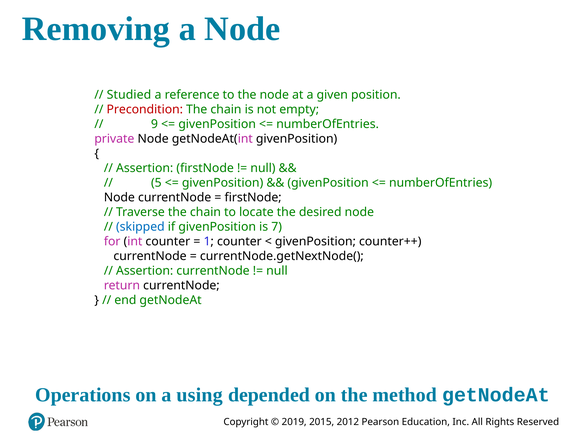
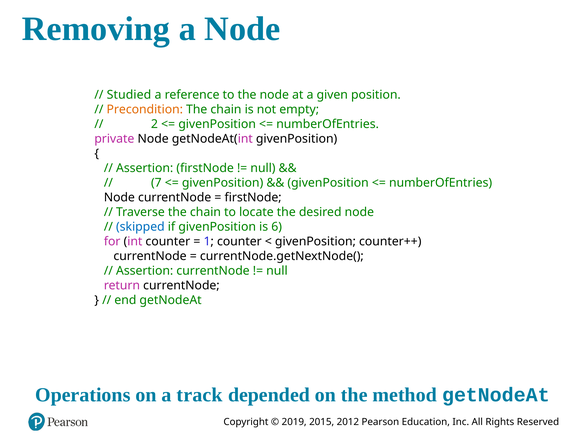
Precondition colour: red -> orange
9: 9 -> 2
5: 5 -> 7
7: 7 -> 6
using: using -> track
